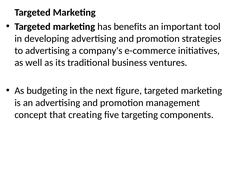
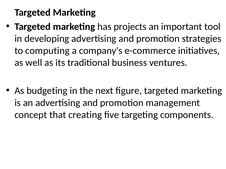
benefits: benefits -> projects
to advertising: advertising -> computing
